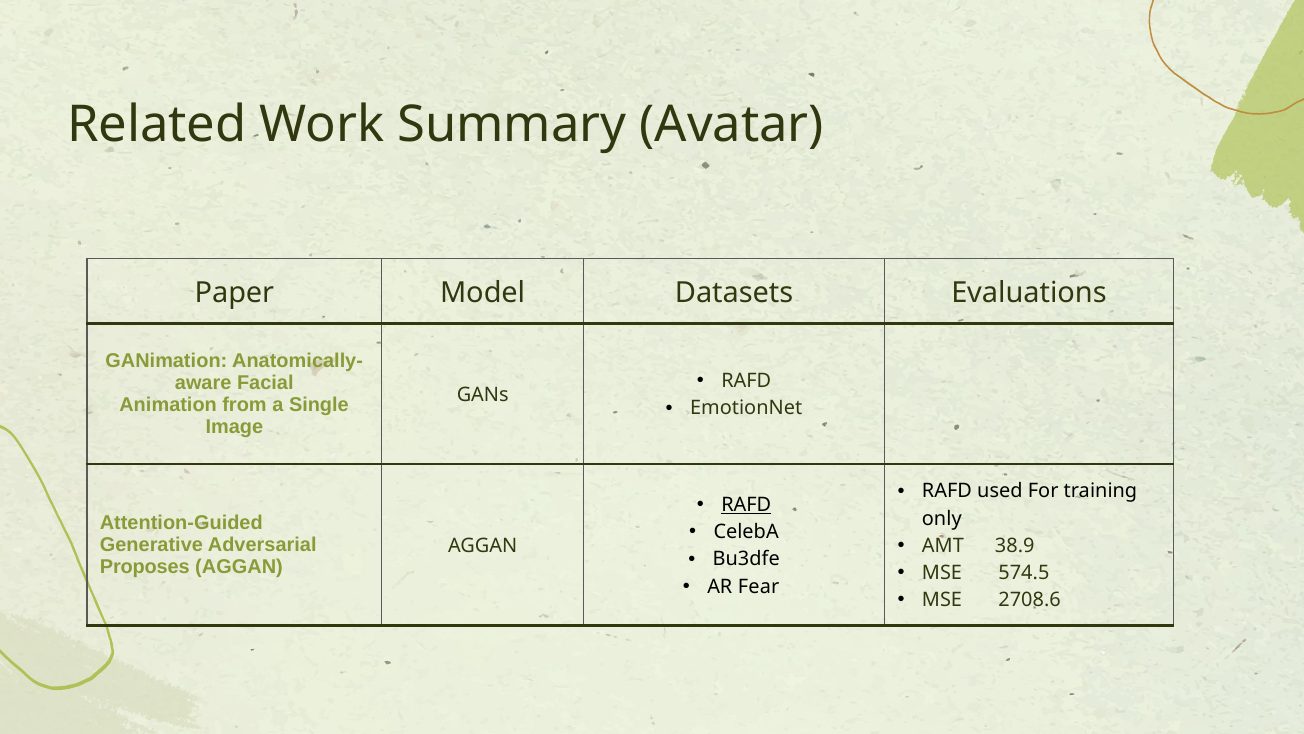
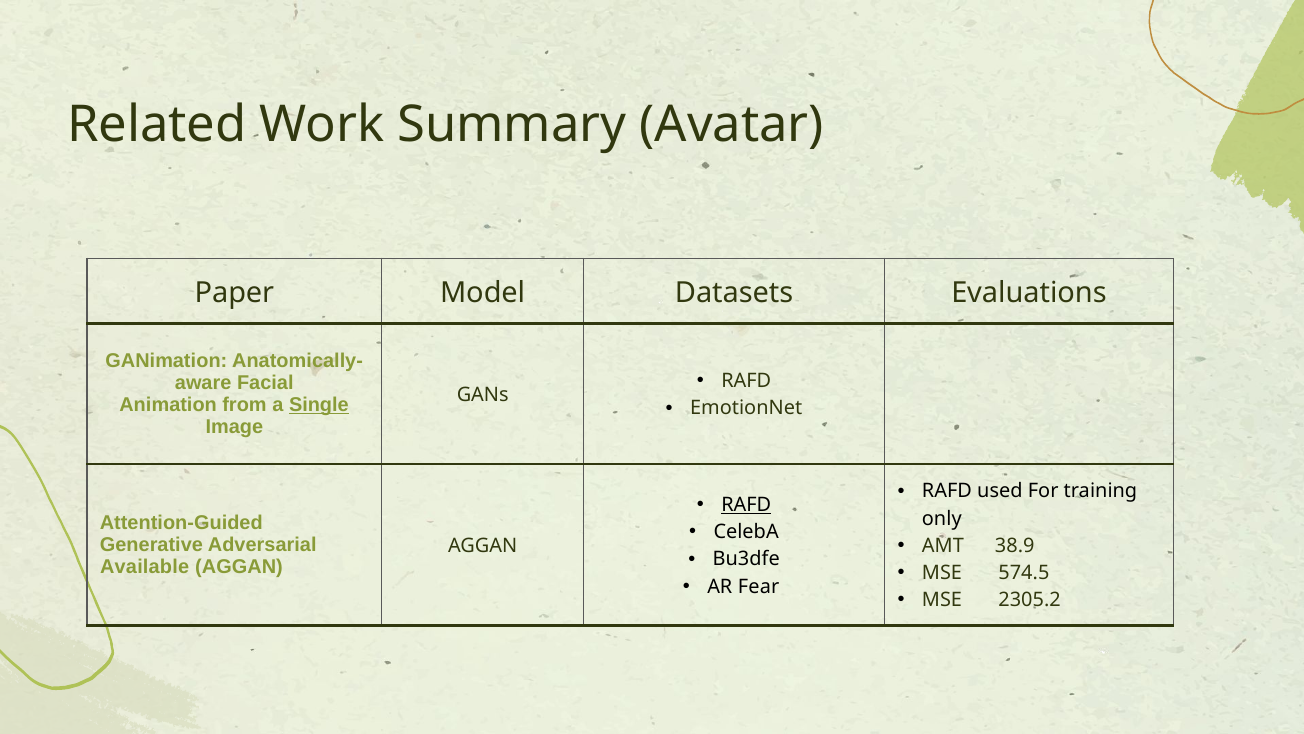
Single underline: none -> present
Proposes: Proposes -> Available
2708.6: 2708.6 -> 2305.2
